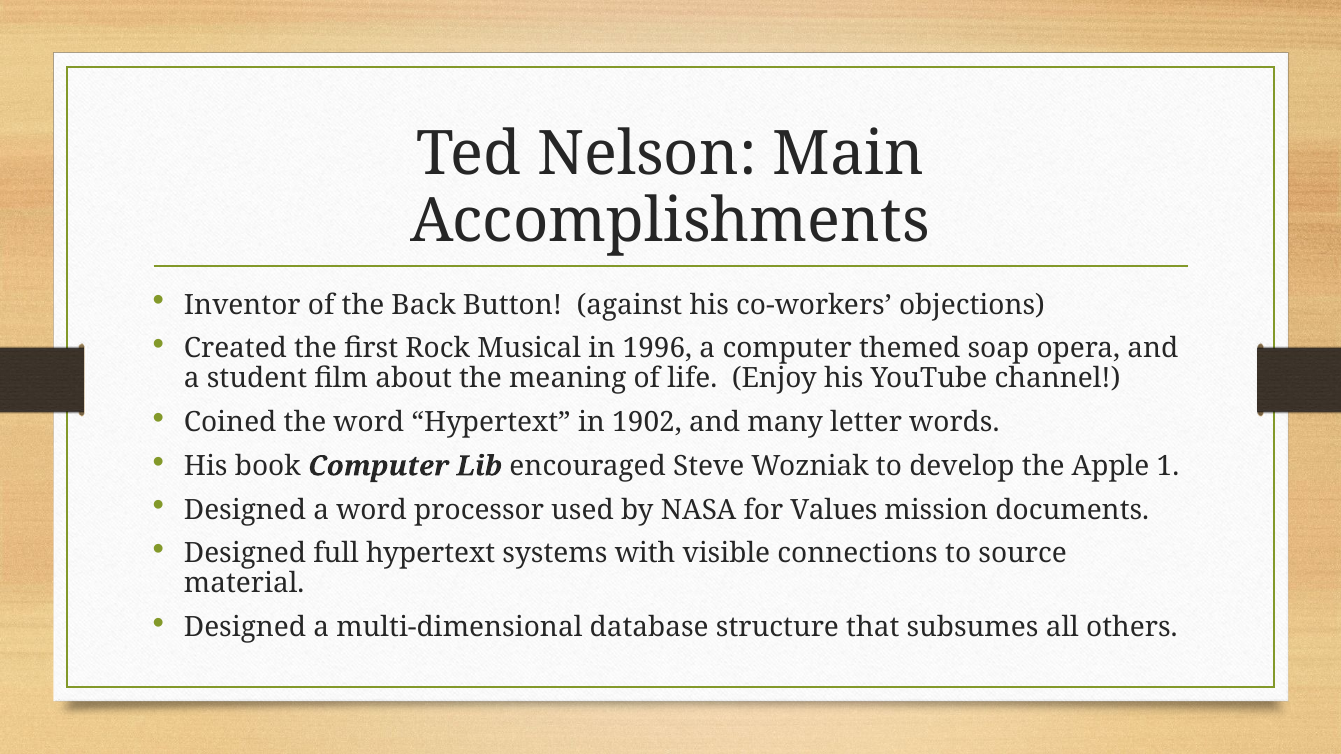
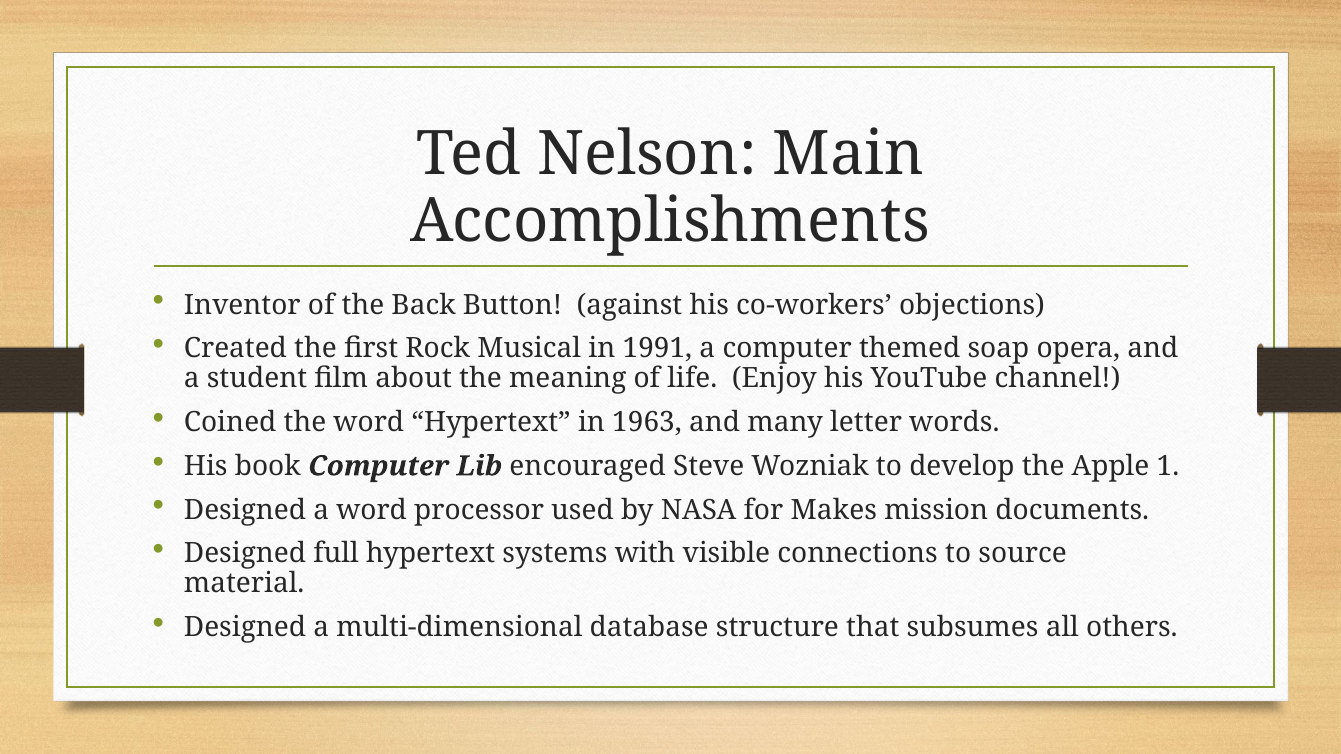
1996: 1996 -> 1991
1902: 1902 -> 1963
Values: Values -> Makes
